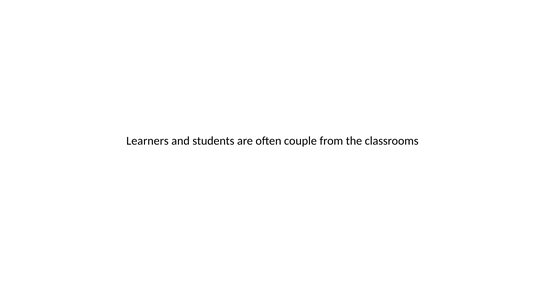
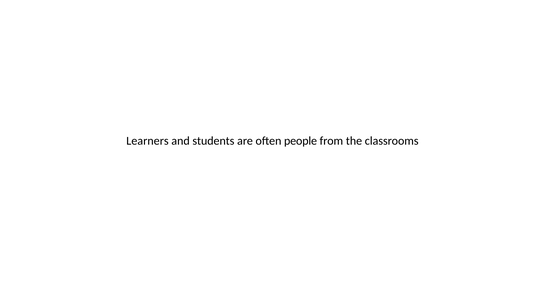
couple: couple -> people
